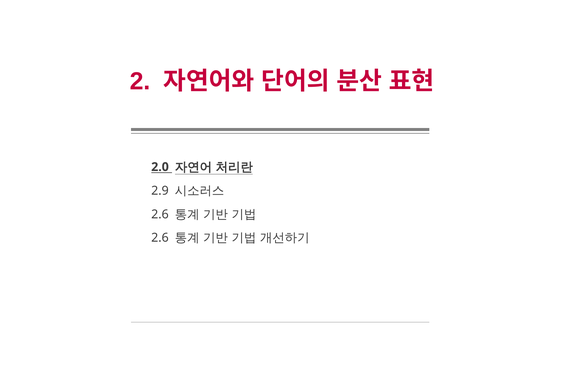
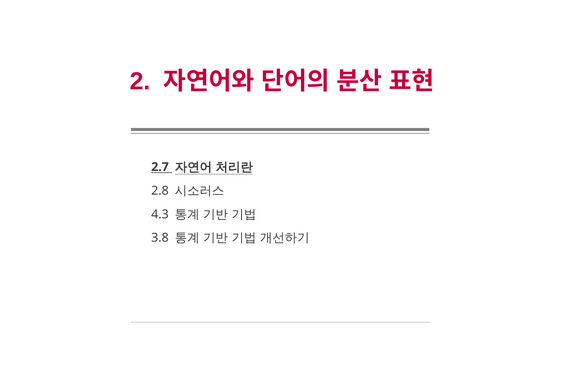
2.0: 2.0 -> 2.7
2.9: 2.9 -> 2.8
2.6 at (160, 214): 2.6 -> 4.3
2.6 at (160, 238): 2.6 -> 3.8
